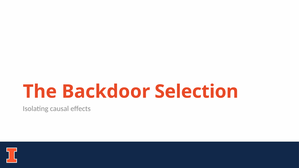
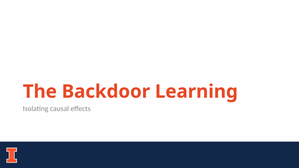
Selection: Selection -> Learning
